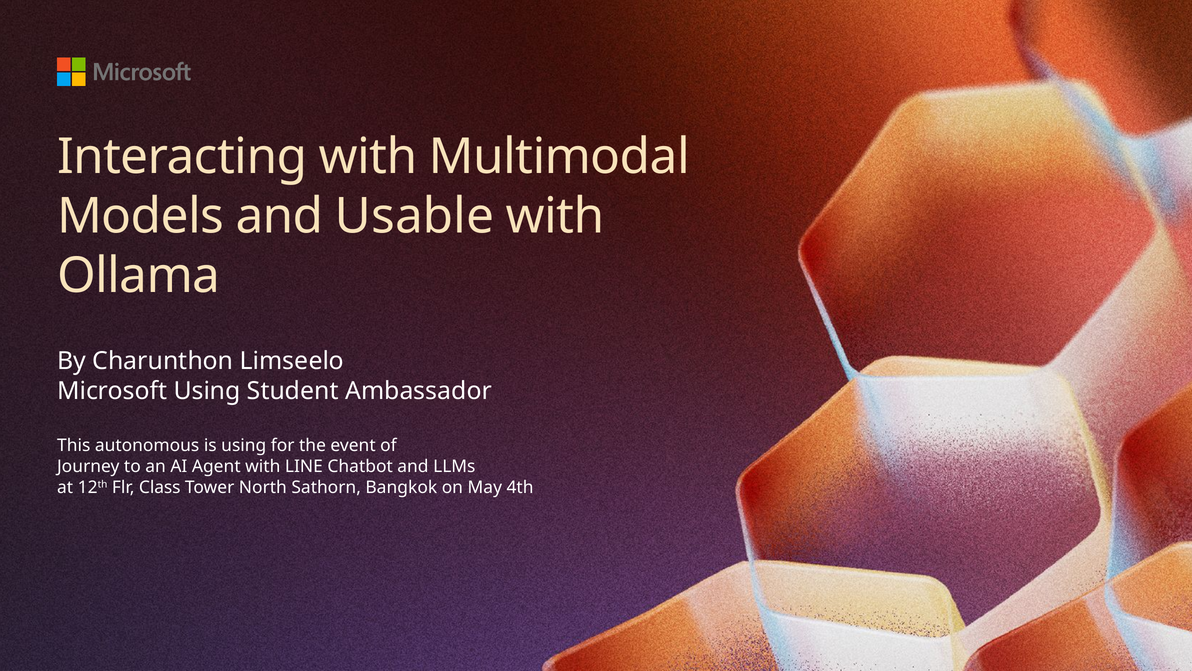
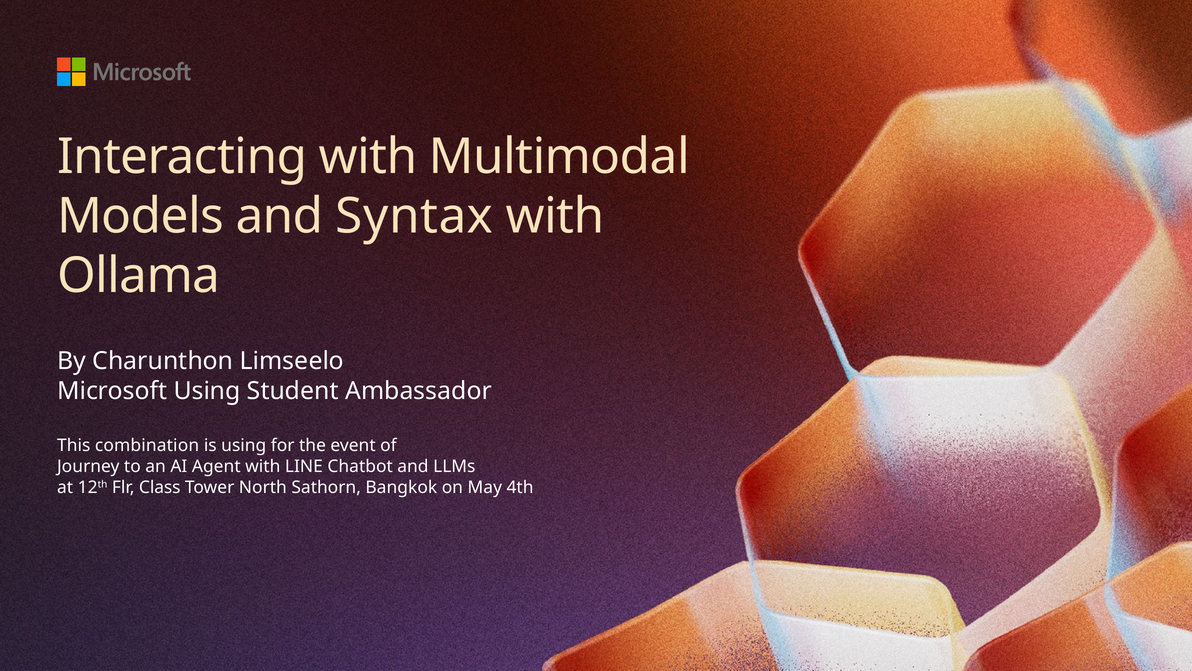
Usable: Usable -> Syntax
autonomous: autonomous -> combination
